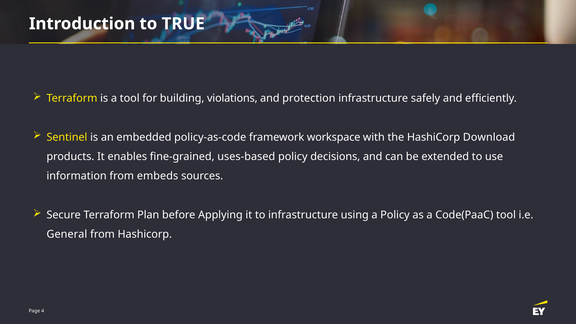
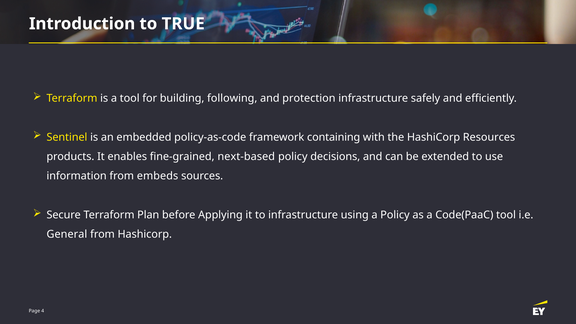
violations: violations -> following
workspace: workspace -> containing
Download: Download -> Resources
uses-based: uses-based -> next-based
